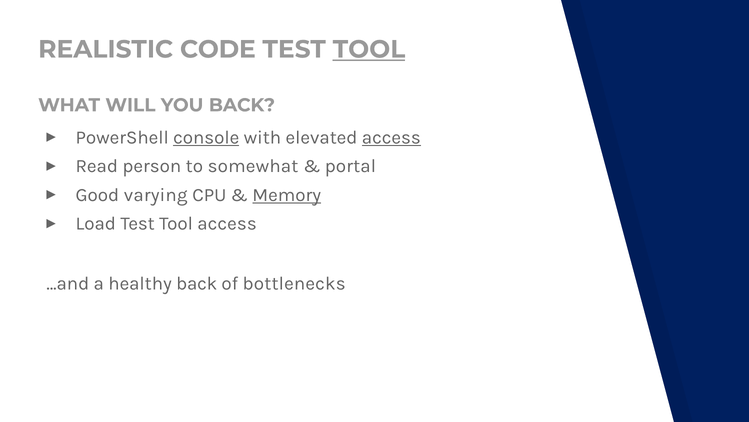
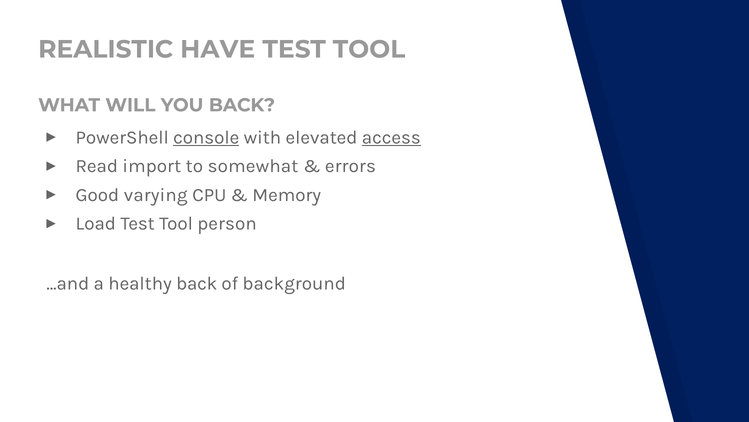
CODE: CODE -> HAVE
TOOL at (369, 49) underline: present -> none
person: person -> import
portal: portal -> errors
Memory underline: present -> none
Tool access: access -> person
bottlenecks: bottlenecks -> background
